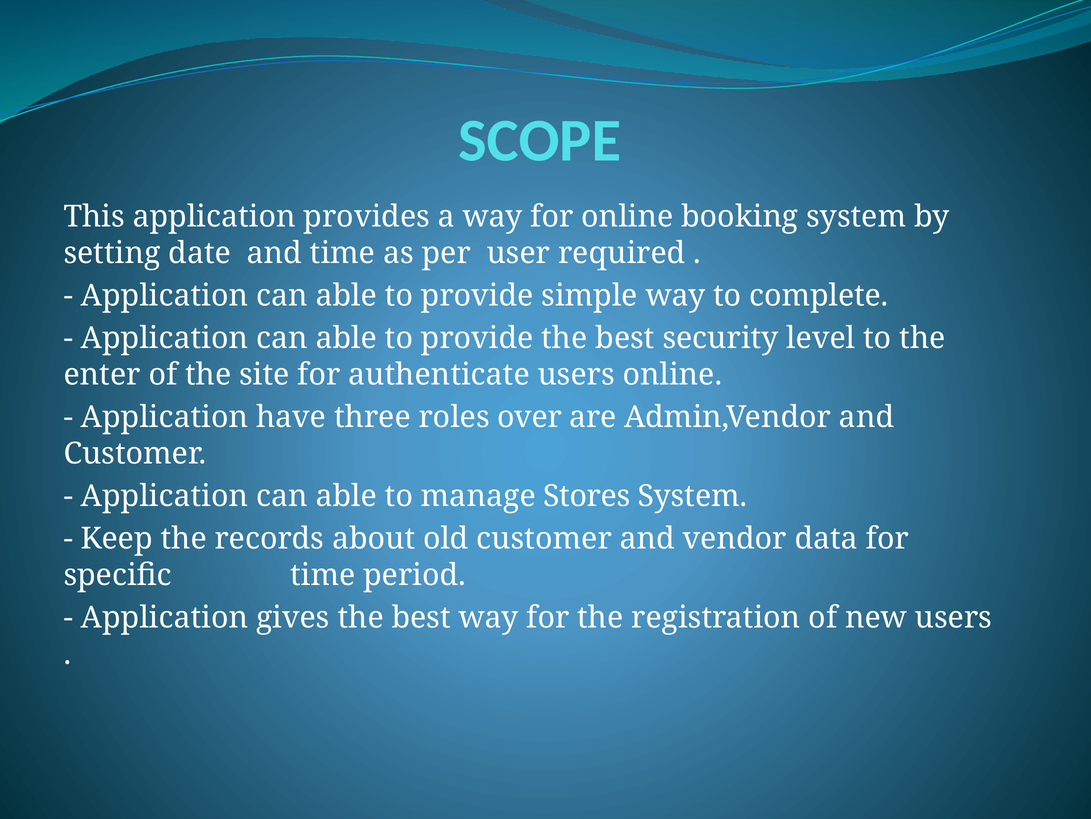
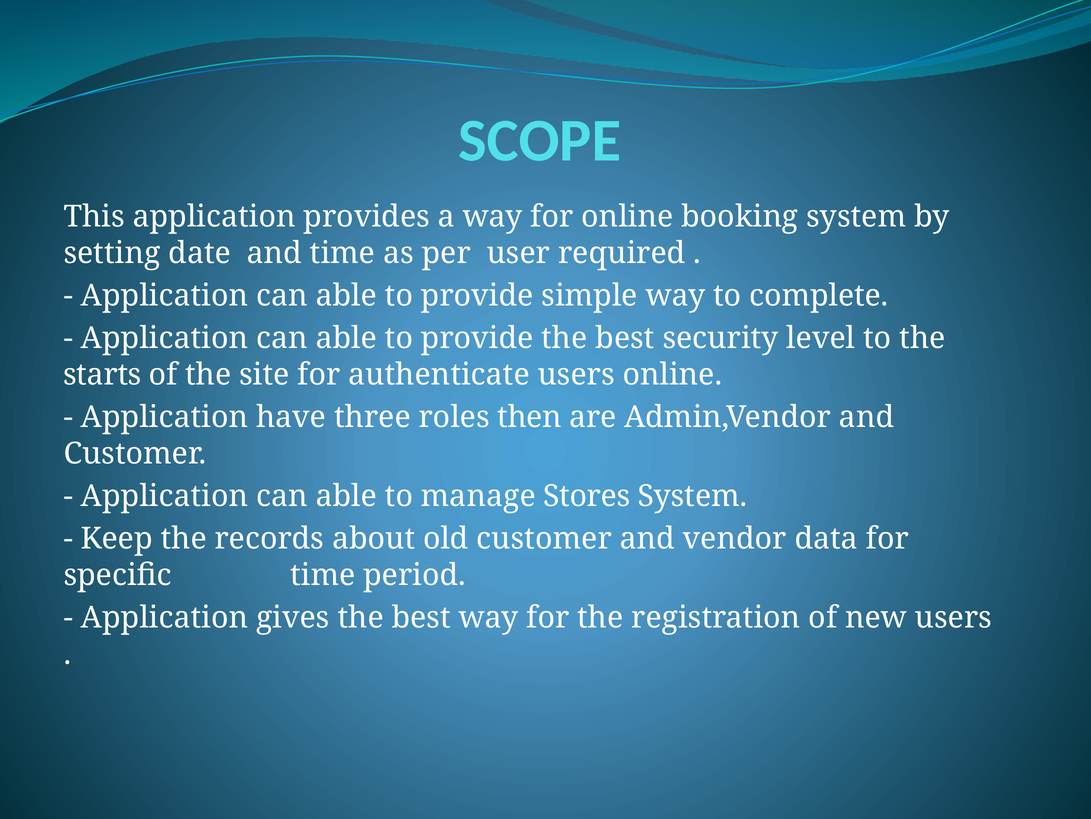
enter: enter -> starts
over: over -> then
